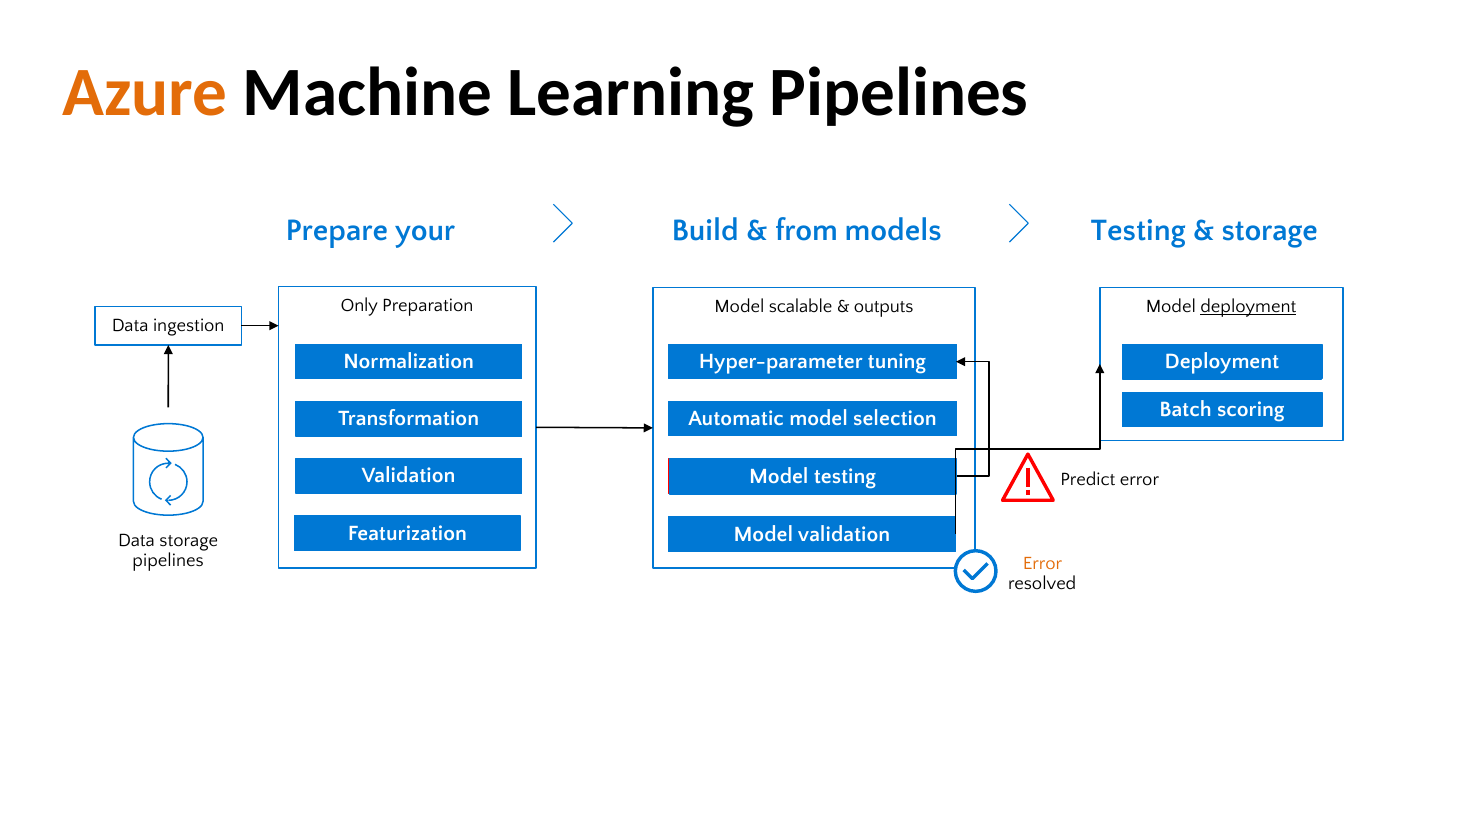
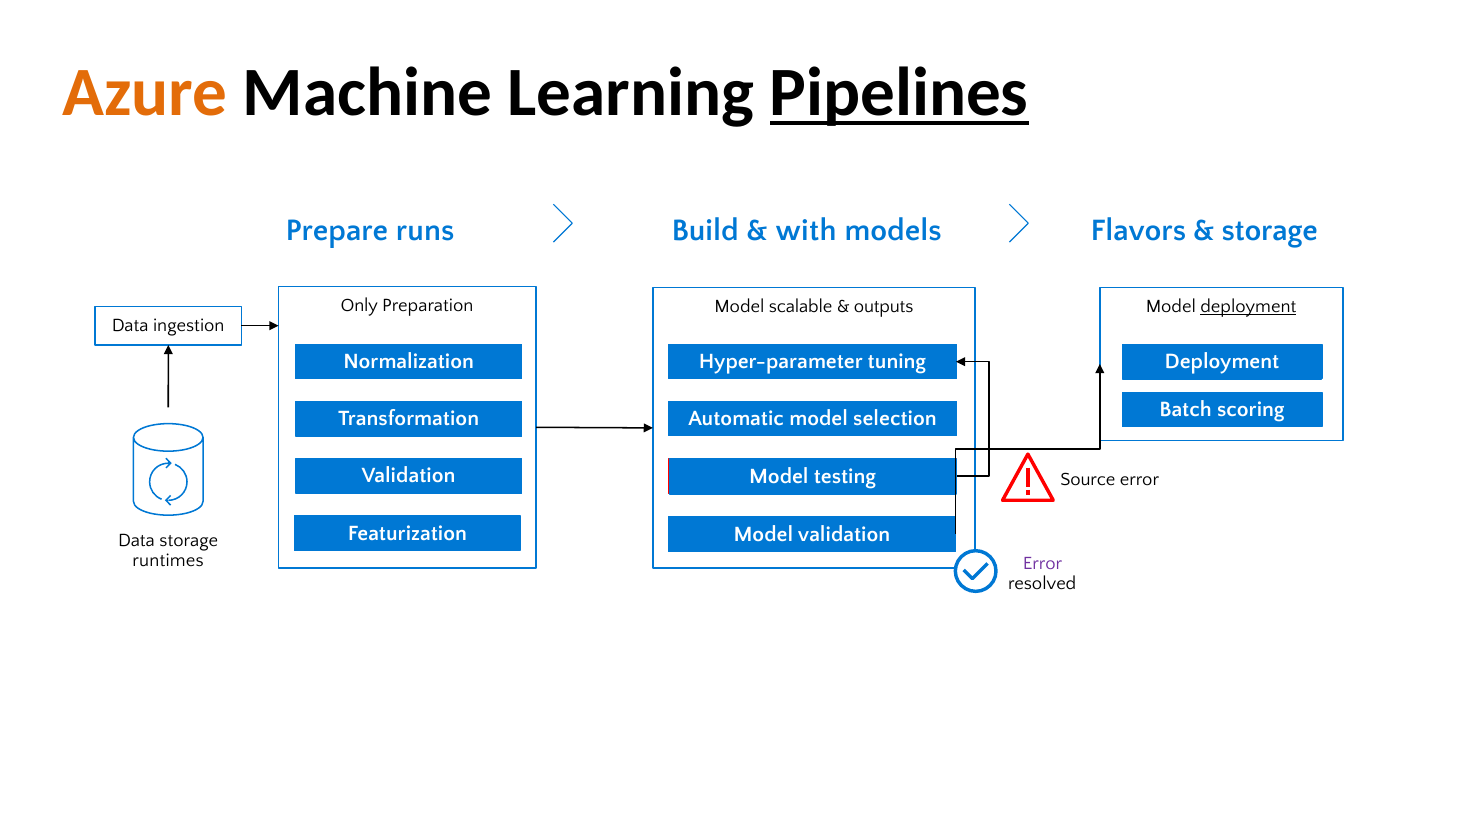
Pipelines at (899, 93) underline: none -> present
your: your -> runs
from: from -> with
models Testing: Testing -> Flavors
Predict: Predict -> Source
pipelines at (168, 560): pipelines -> runtimes
Error at (1043, 564) colour: orange -> purple
